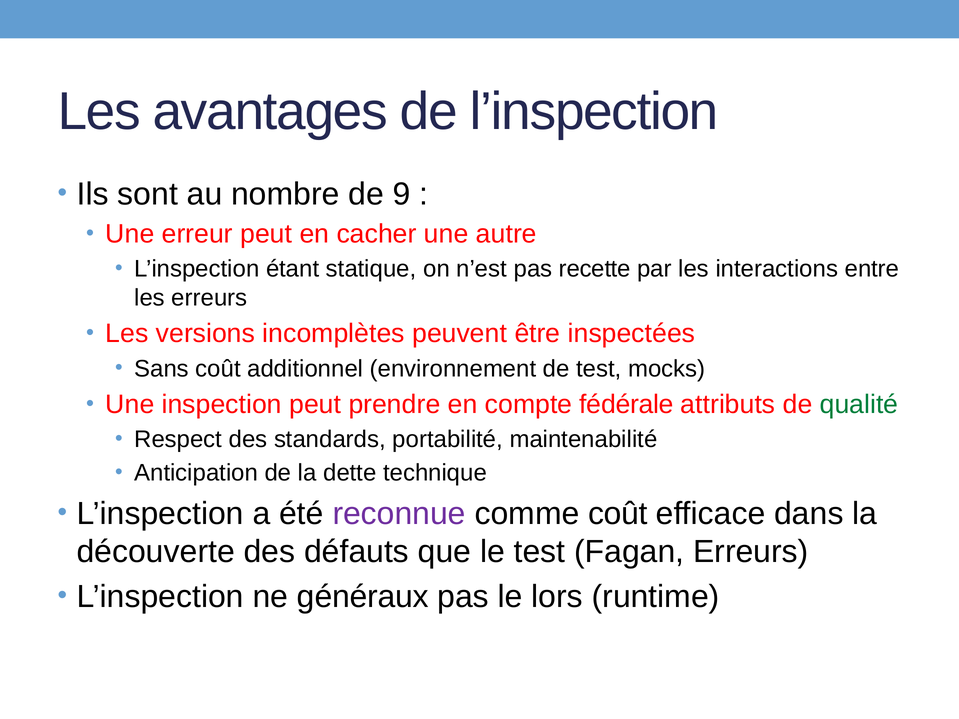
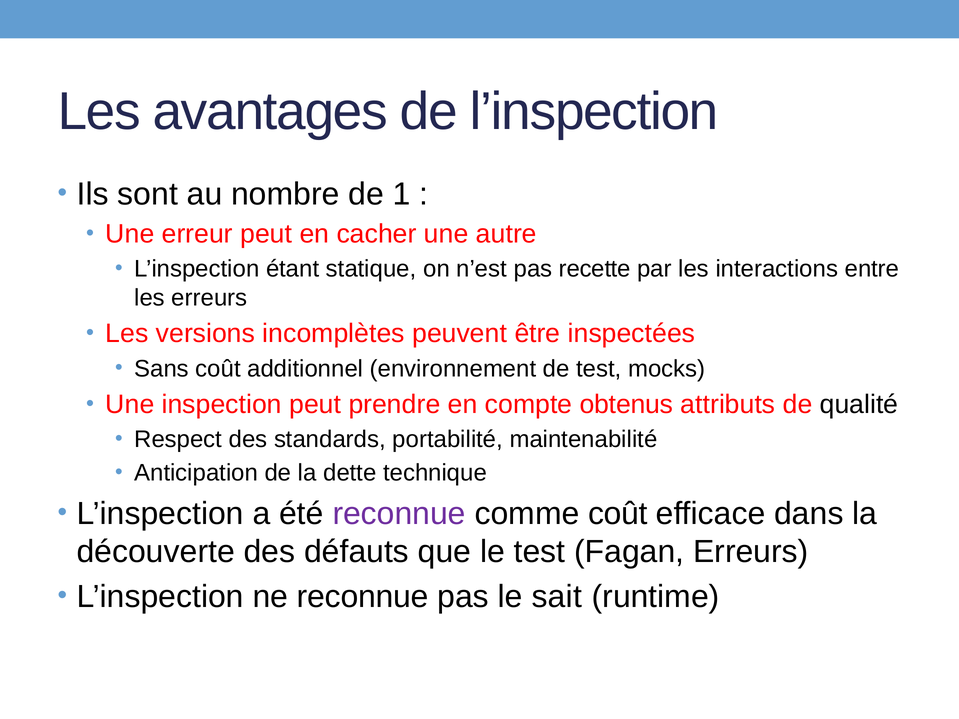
9: 9 -> 1
fédérale: fédérale -> obtenus
qualité colour: green -> black
ne généraux: généraux -> reconnue
lors: lors -> sait
